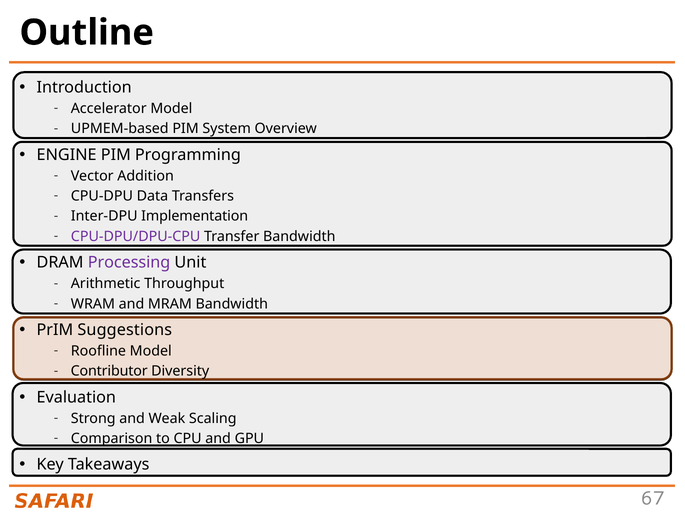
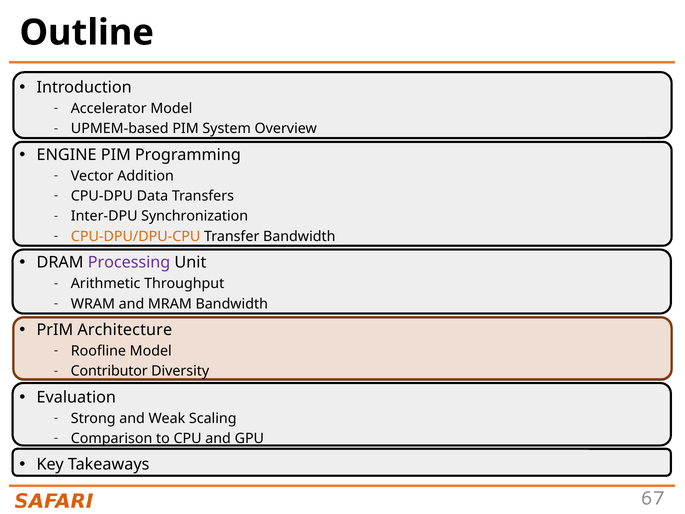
Implementation: Implementation -> Synchronization
CPU-DPU/DPU-CPU colour: purple -> orange
Suggestions: Suggestions -> Architecture
